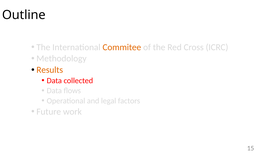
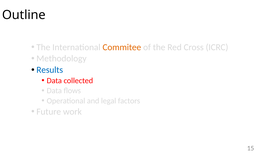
Results colour: orange -> blue
